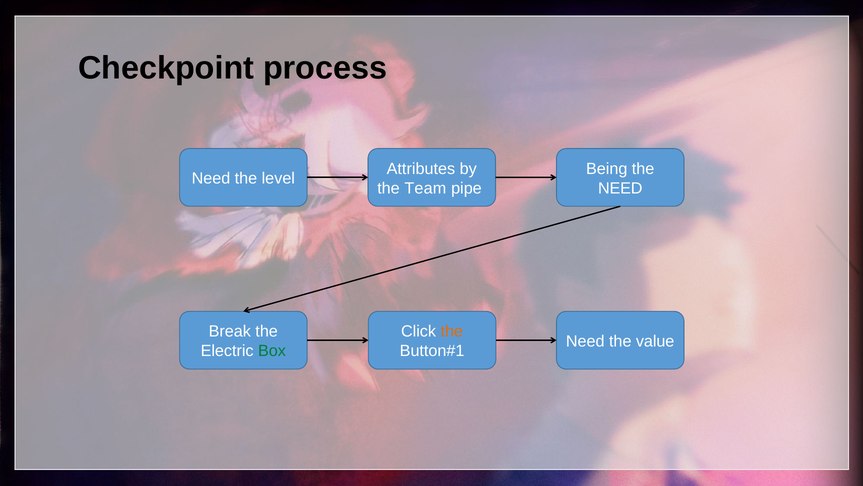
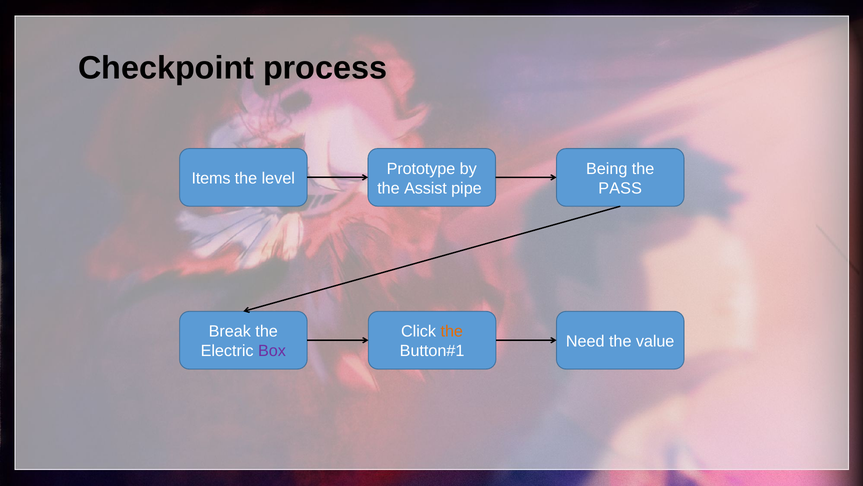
Attributes: Attributes -> Prototype
Need at (211, 178): Need -> Items
Team: Team -> Assist
NEED at (620, 188): NEED -> PASS
Box colour: green -> purple
